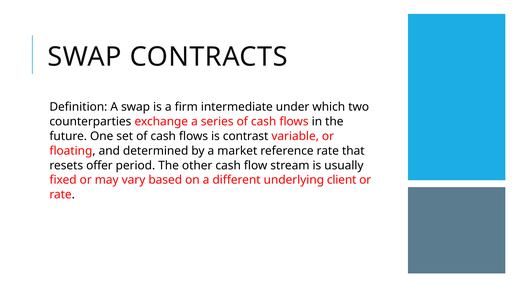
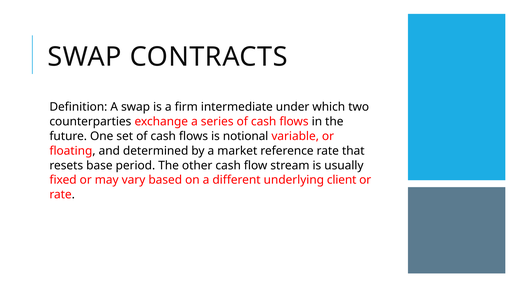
contrast: contrast -> notional
offer: offer -> base
